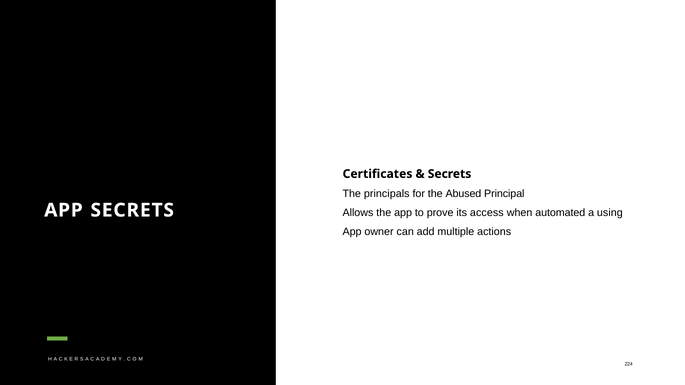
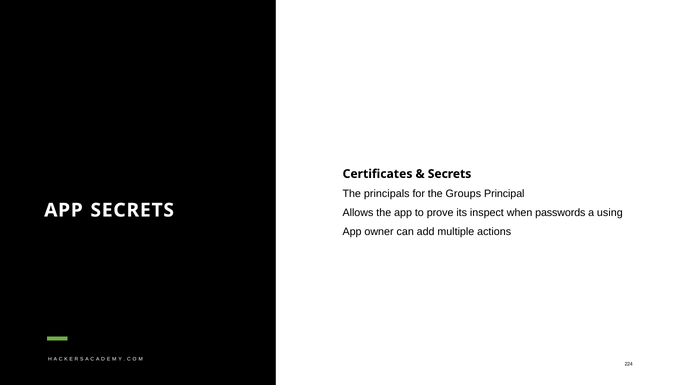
Abused: Abused -> Groups
access: access -> inspect
automated: automated -> passwords
